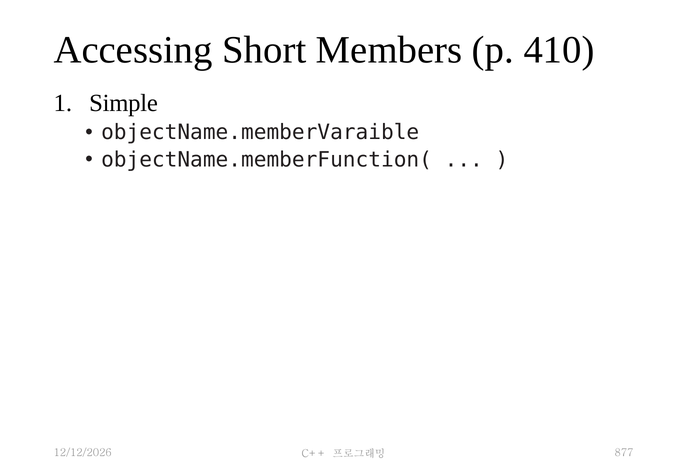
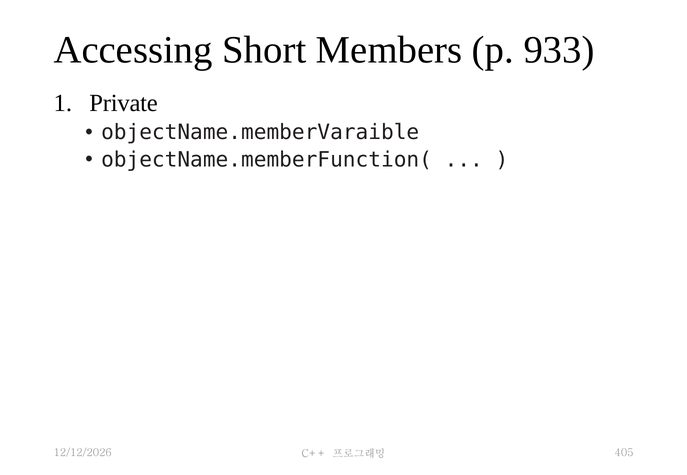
410: 410 -> 933
Simple: Simple -> Private
877: 877 -> 405
